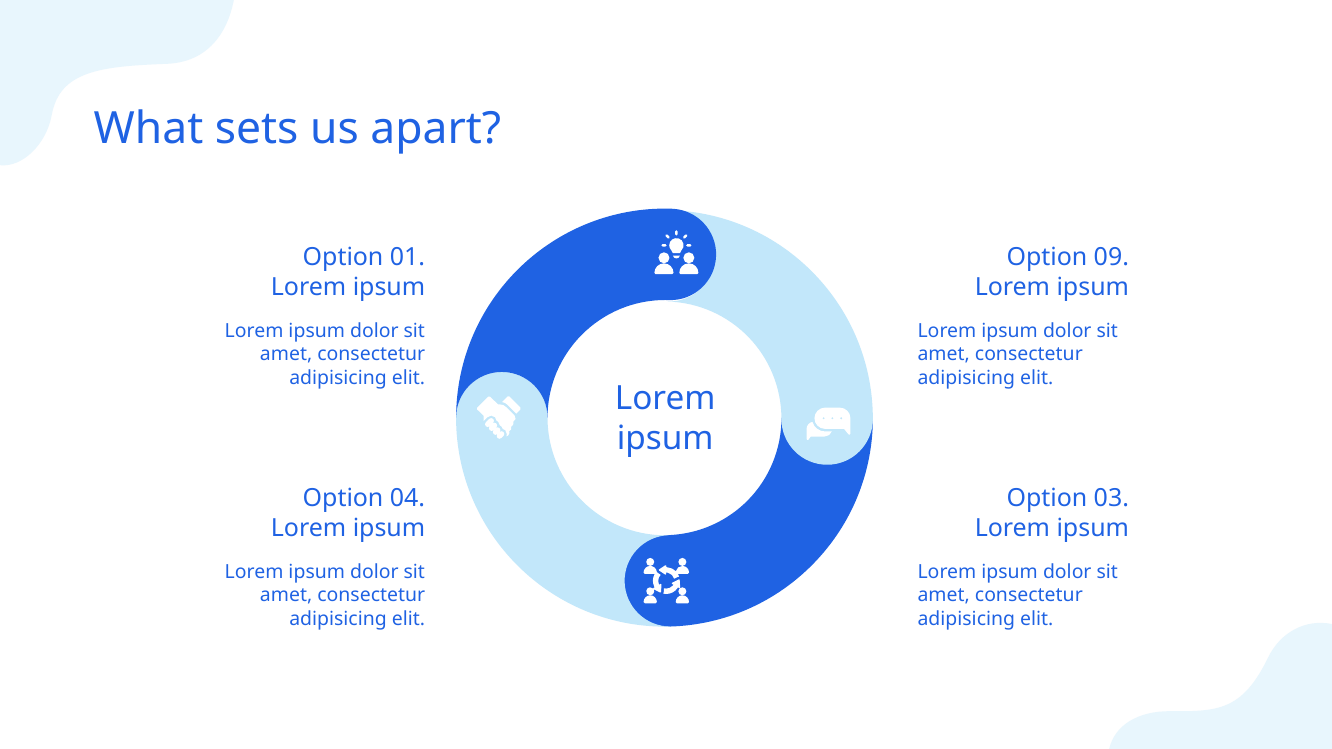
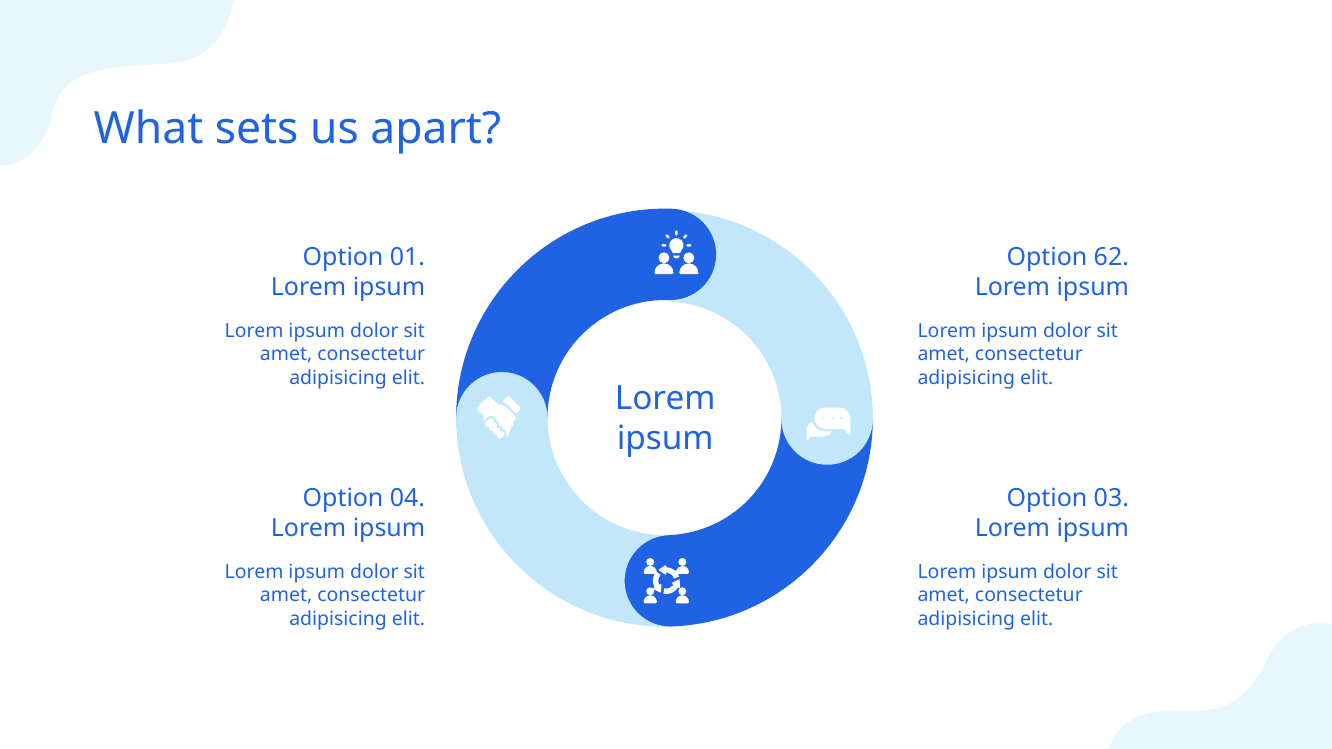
09: 09 -> 62
